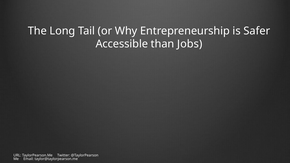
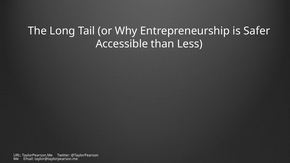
Jobs: Jobs -> Less
